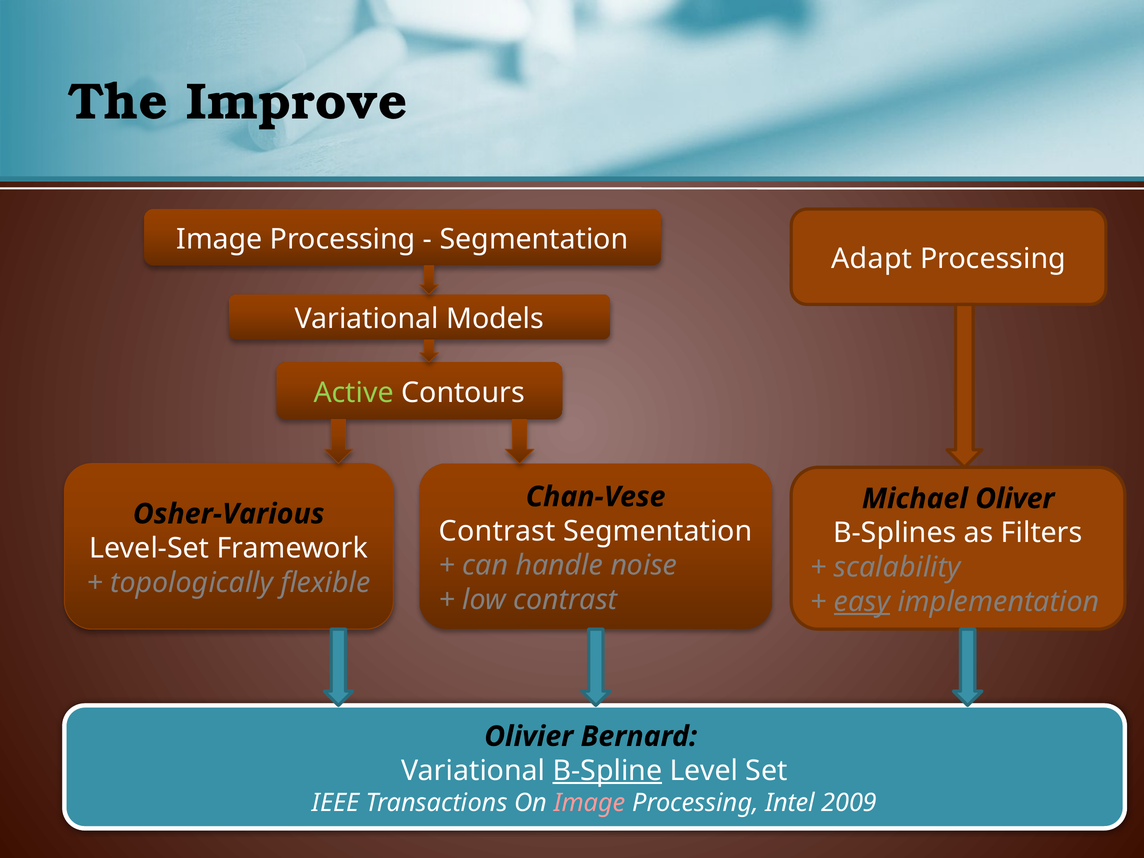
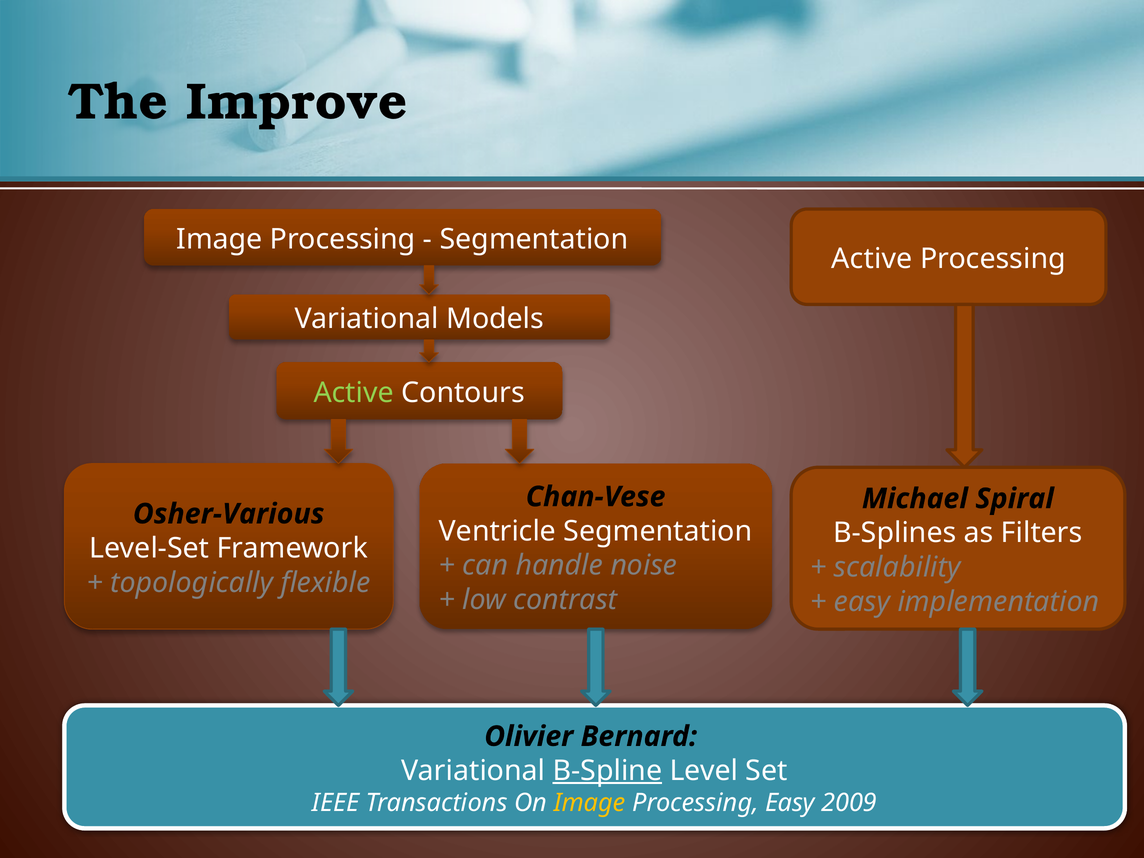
Adapt at (872, 259): Adapt -> Active
Oliver: Oliver -> Spiral
Contrast at (497, 531): Contrast -> Ventricle
easy at (862, 602) underline: present -> none
Image at (590, 803) colour: pink -> yellow
Processing Intel: Intel -> Easy
